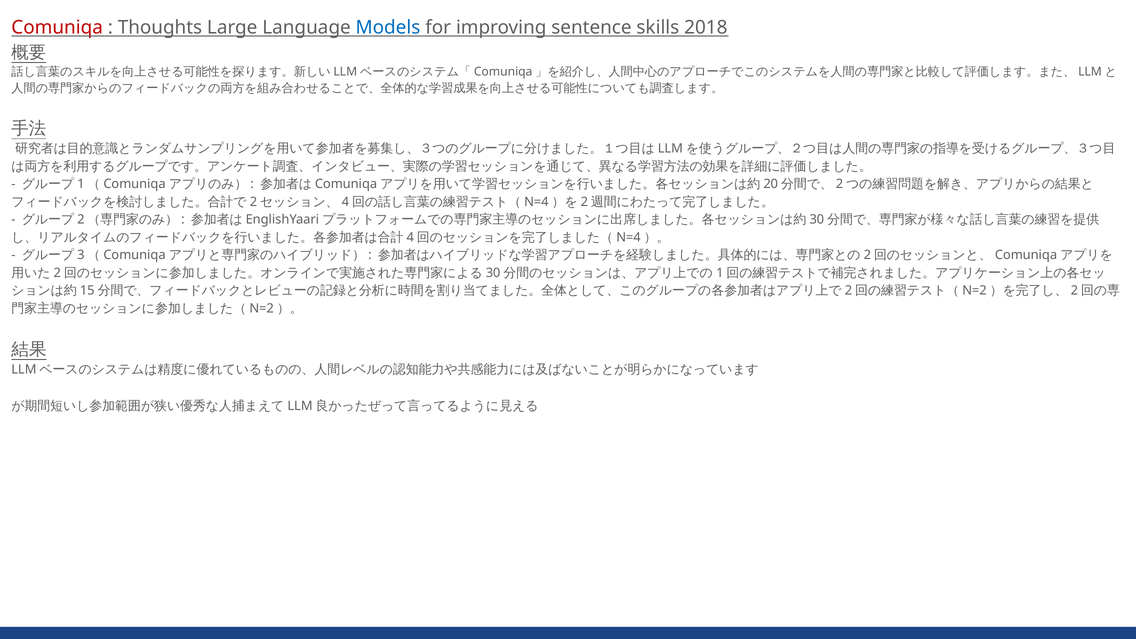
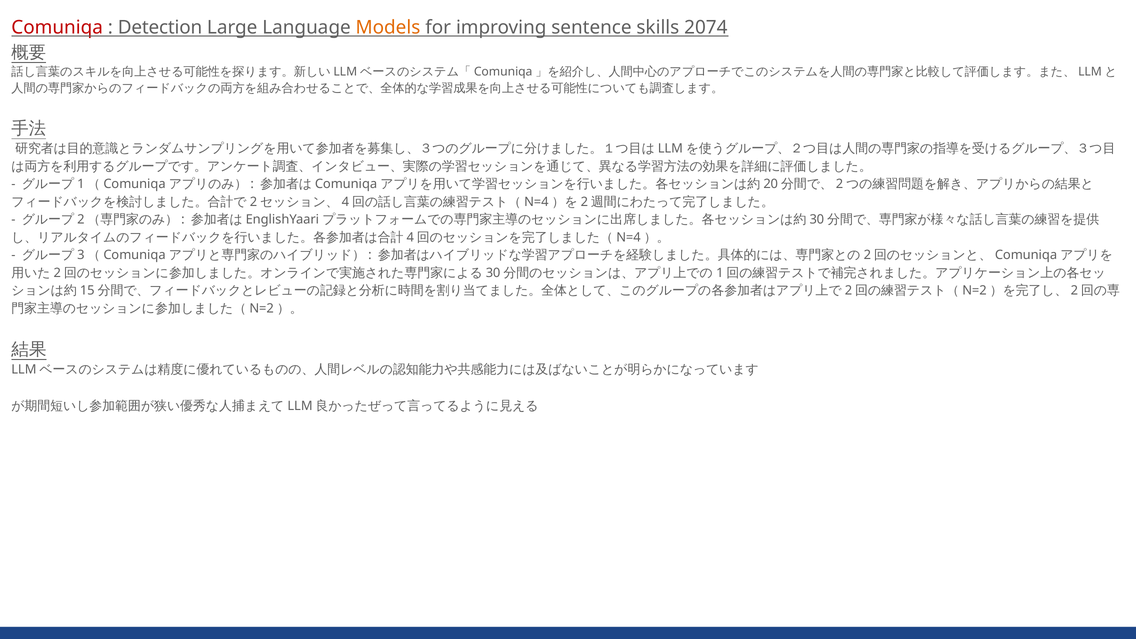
Thoughts: Thoughts -> Detection
Models colour: blue -> orange
2018: 2018 -> 2074
